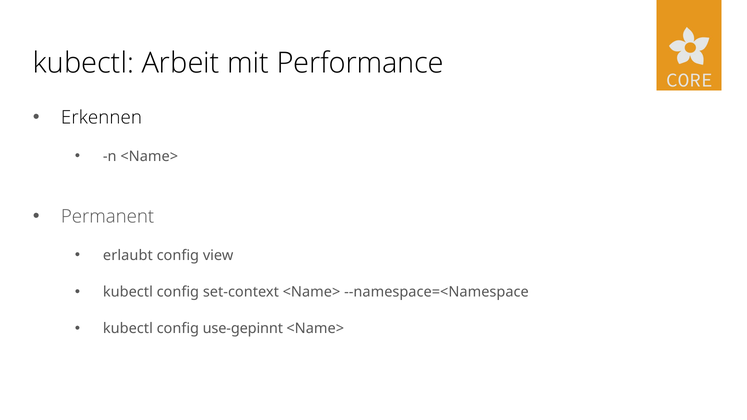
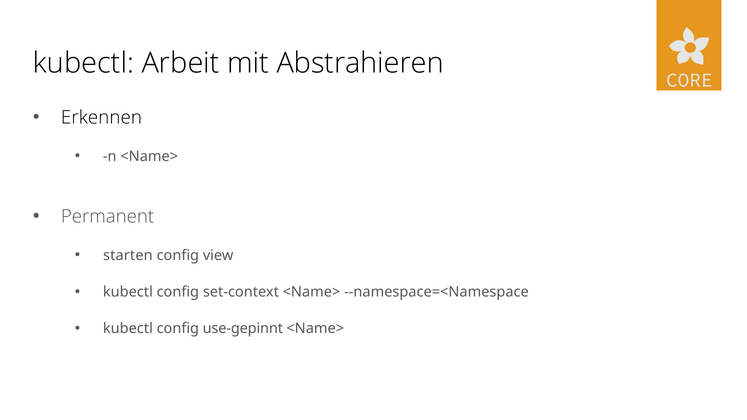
Performance: Performance -> Abstrahieren
erlaubt: erlaubt -> starten
